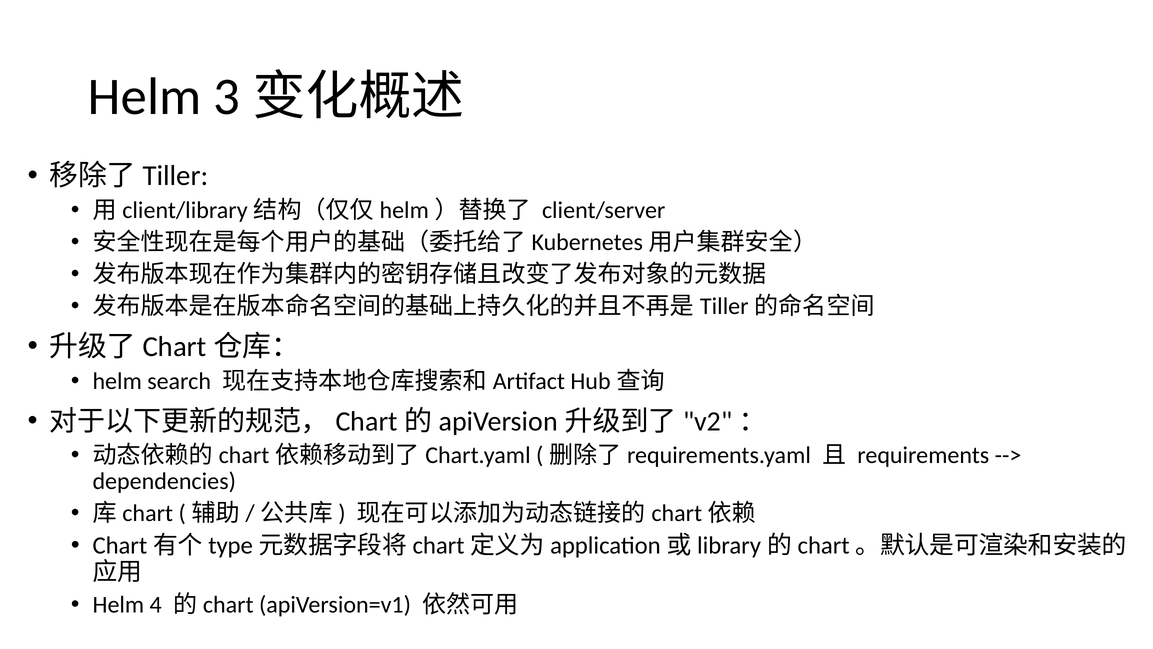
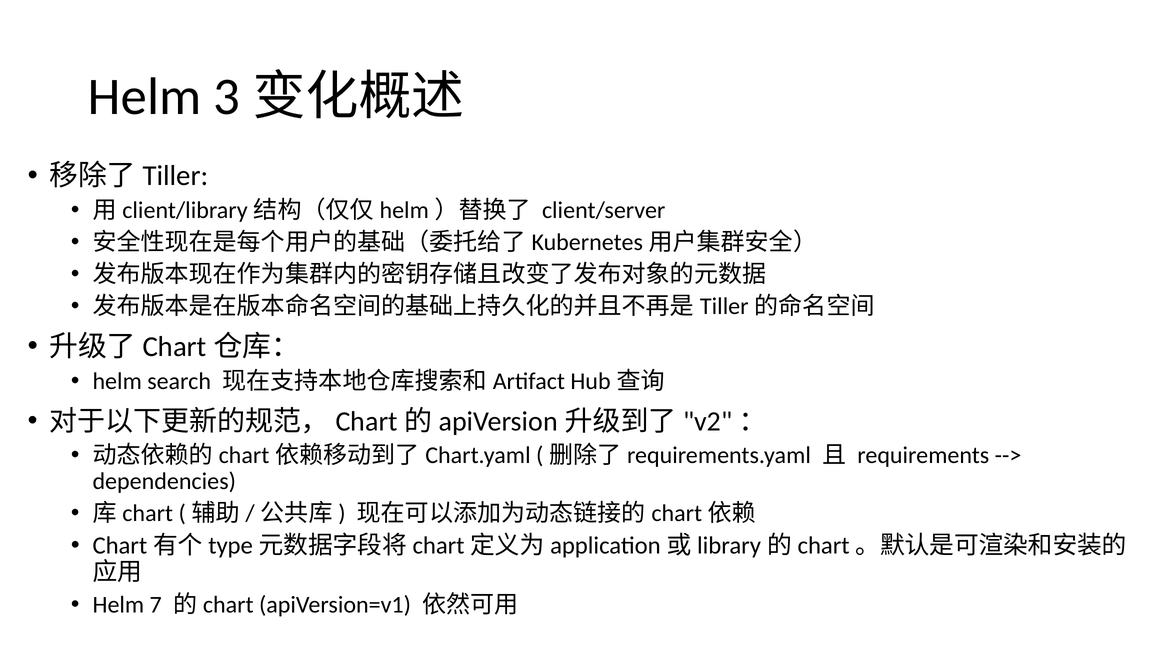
4: 4 -> 7
